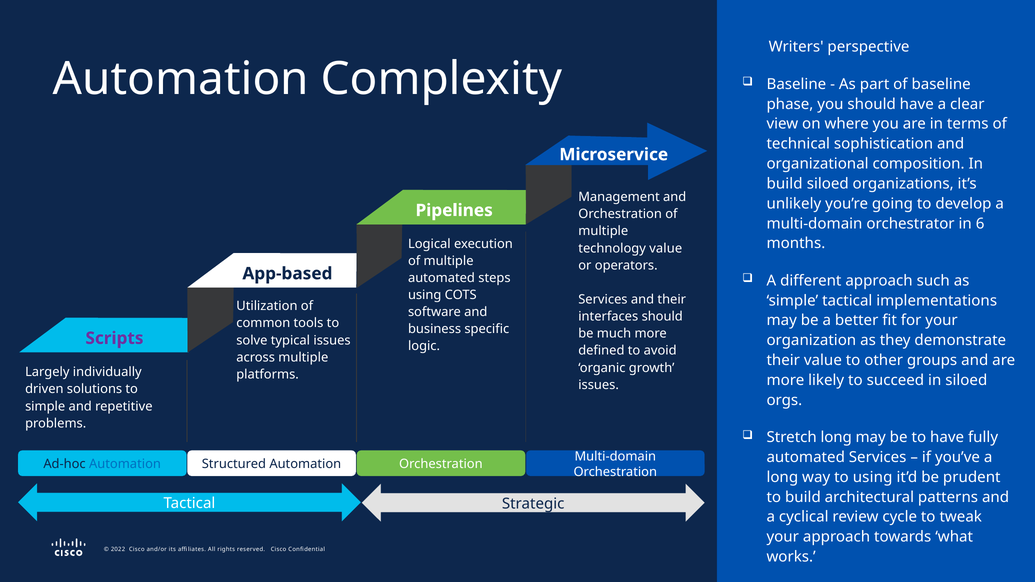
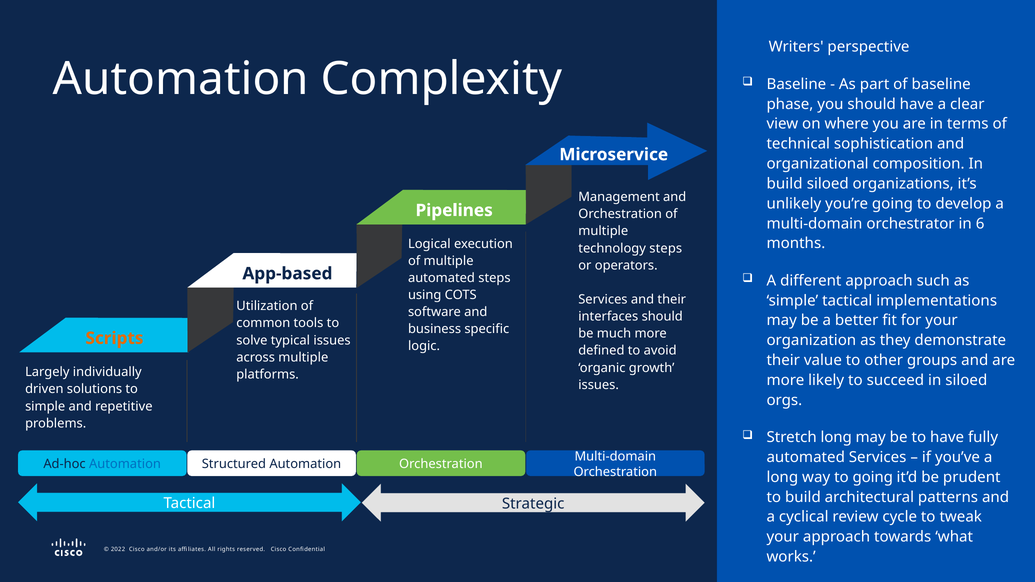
technology value: value -> steps
Scripts colour: purple -> orange
to using: using -> going
